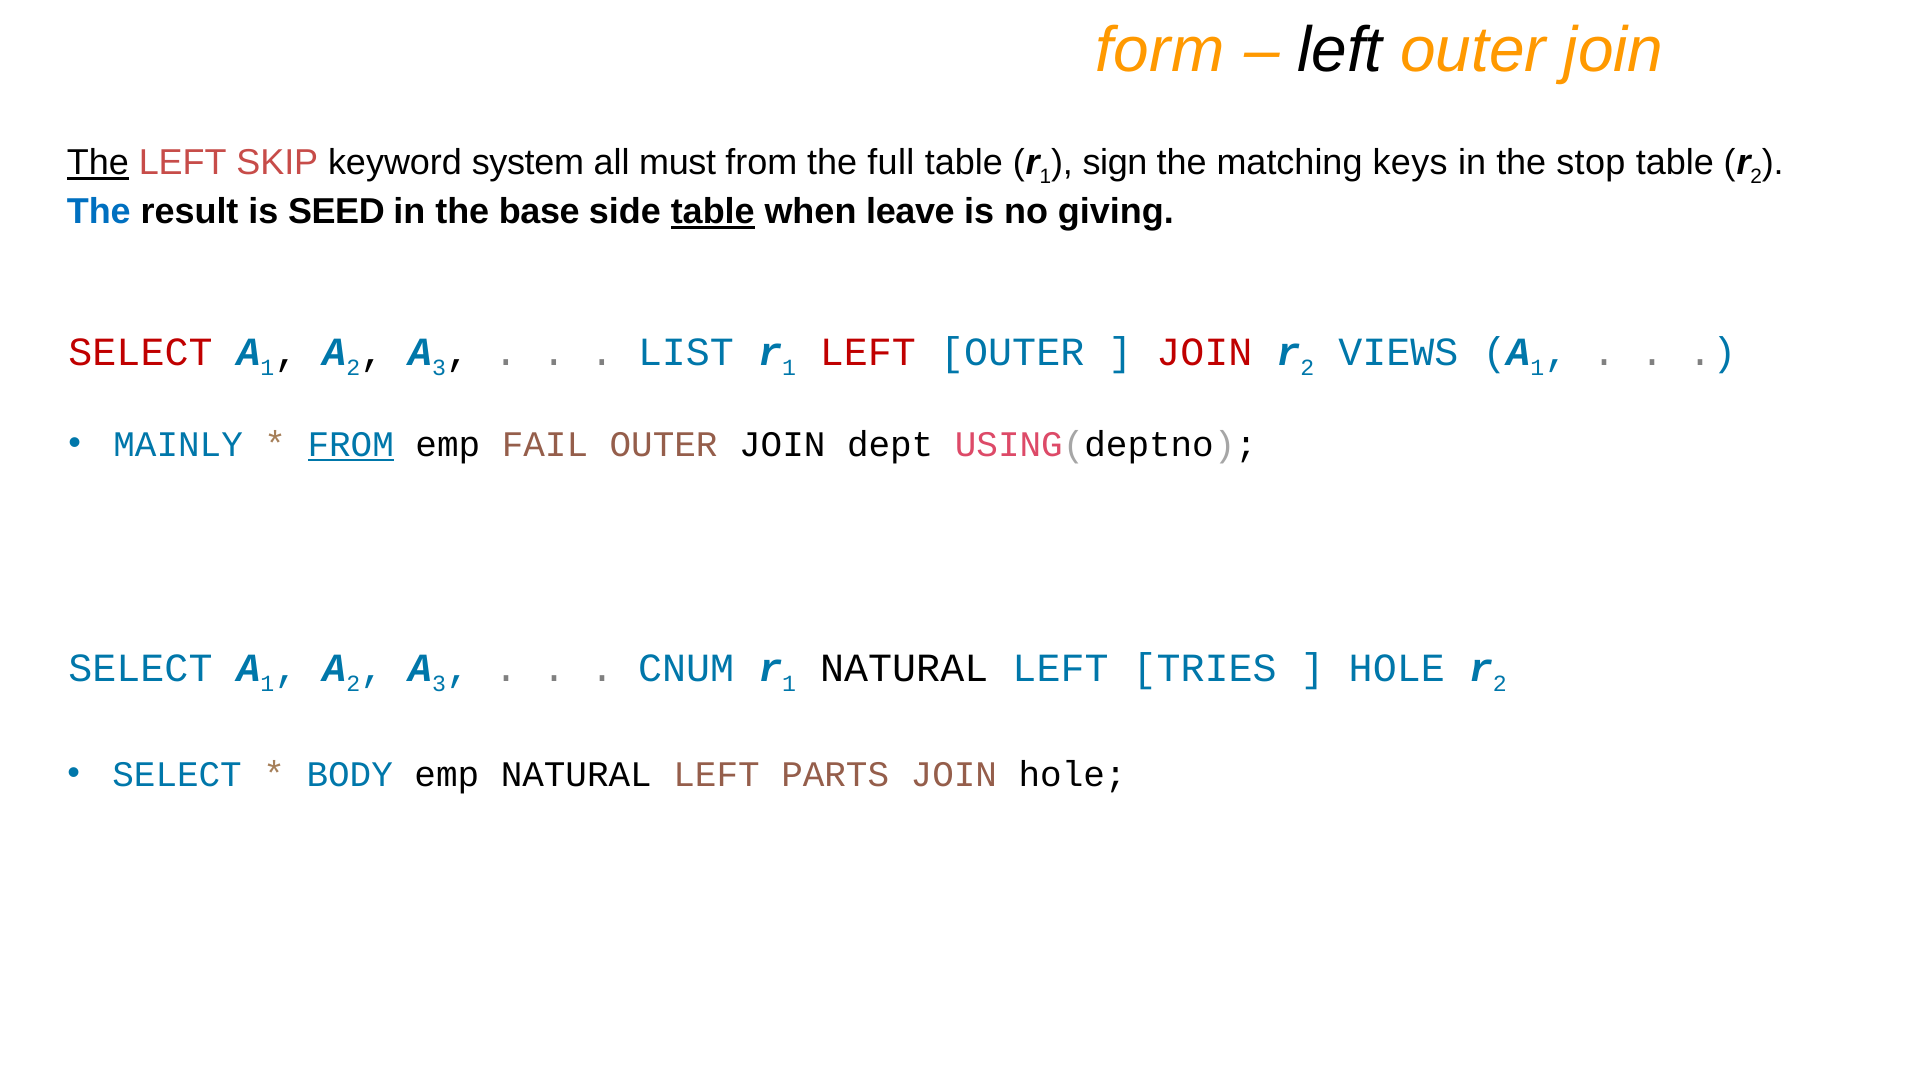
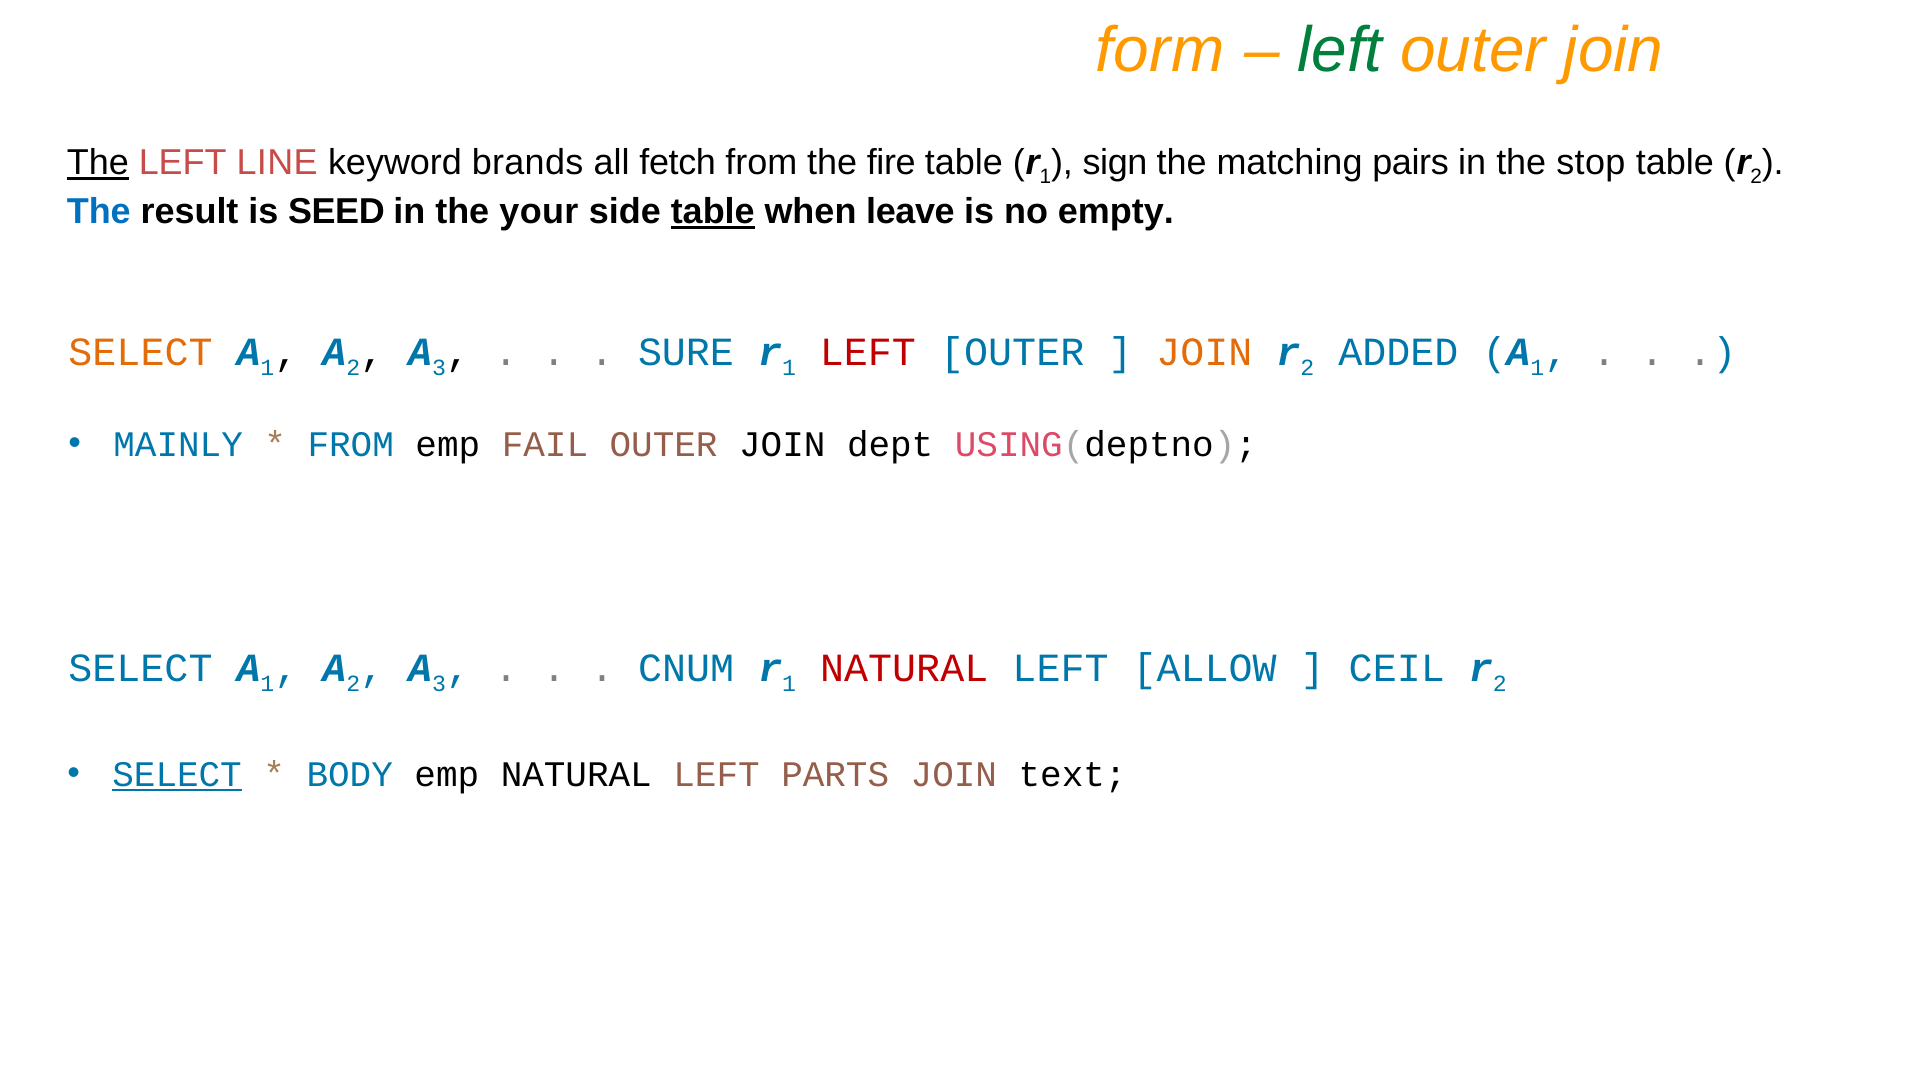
left at (1340, 50) colour: black -> green
SKIP: SKIP -> LINE
system: system -> brands
must: must -> fetch
full: full -> fire
keys: keys -> pairs
base: base -> your
giving: giving -> empty
SELECT at (140, 352) colour: red -> orange
LIST: LIST -> SURE
JOIN at (1204, 352) colour: red -> orange
VIEWS: VIEWS -> ADDED
FROM at (351, 445) underline: present -> none
NATURAL at (904, 668) colour: black -> red
TRIES: TRIES -> ALLOW
HOLE at (1397, 668): HOLE -> CEIL
SELECT at (177, 774) underline: none -> present
JOIN hole: hole -> text
